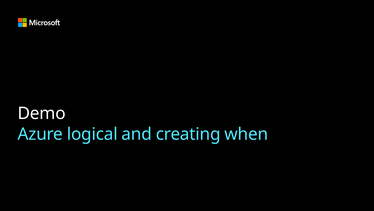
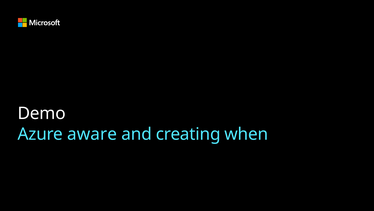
logical: logical -> aware
